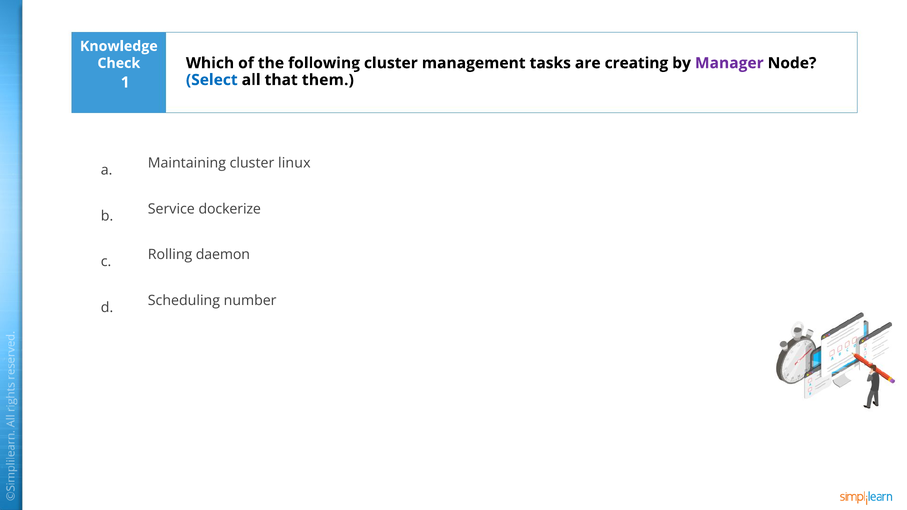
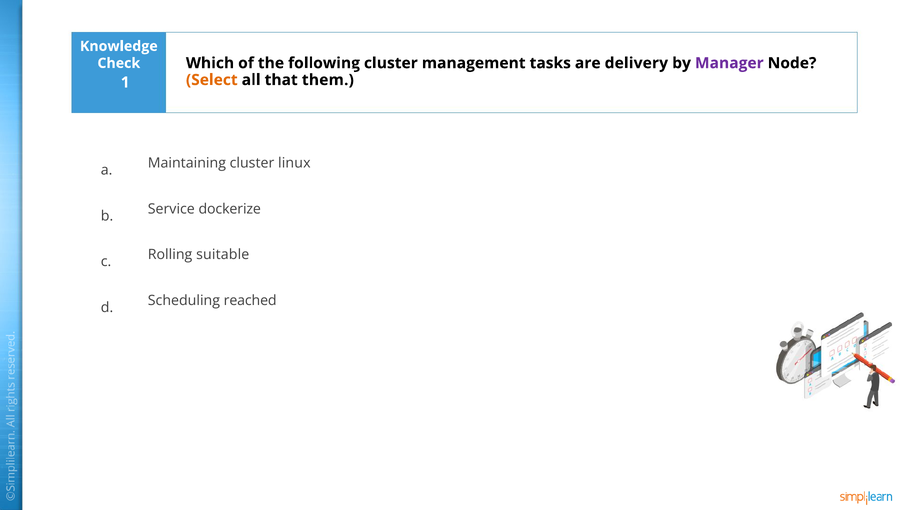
creating: creating -> delivery
Select colour: blue -> orange
daemon: daemon -> suitable
number: number -> reached
